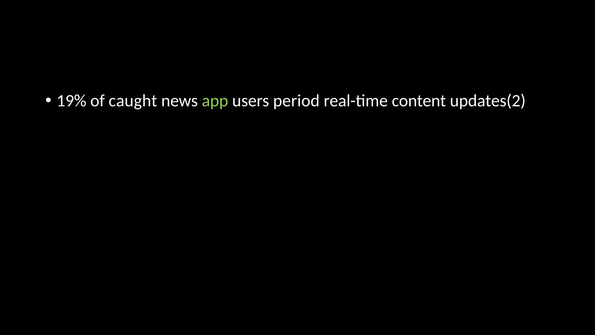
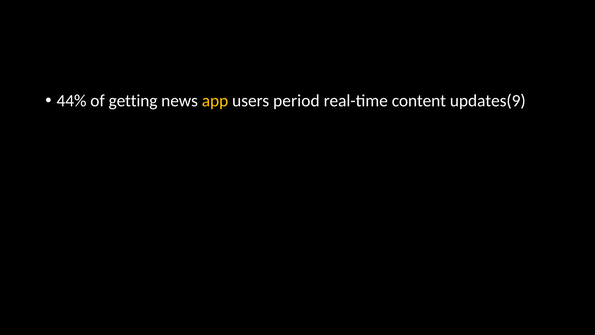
19%: 19% -> 44%
caught: caught -> getting
app colour: light green -> yellow
updates(2: updates(2 -> updates(9
